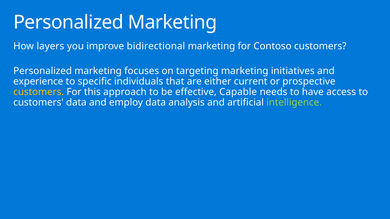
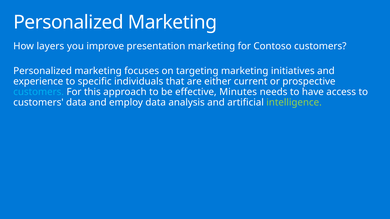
bidirectional: bidirectional -> presentation
customers at (39, 92) colour: yellow -> light blue
Capable: Capable -> Minutes
